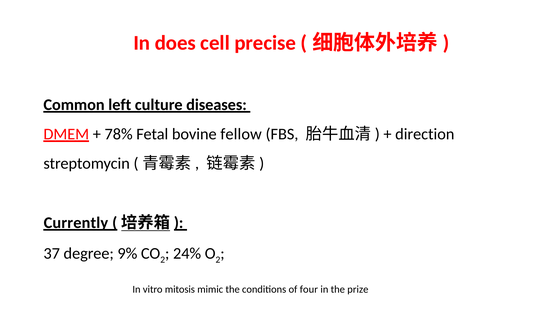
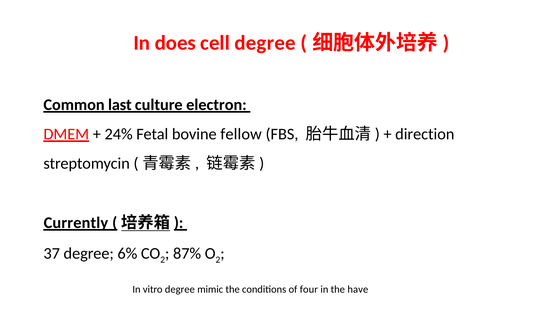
cell precise: precise -> degree
left: left -> last
diseases: diseases -> electron
78%: 78% -> 24%
9%: 9% -> 6%
24%: 24% -> 87%
vitro mitosis: mitosis -> degree
prize: prize -> have
